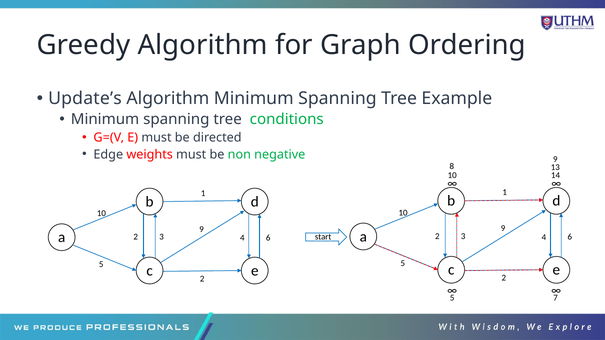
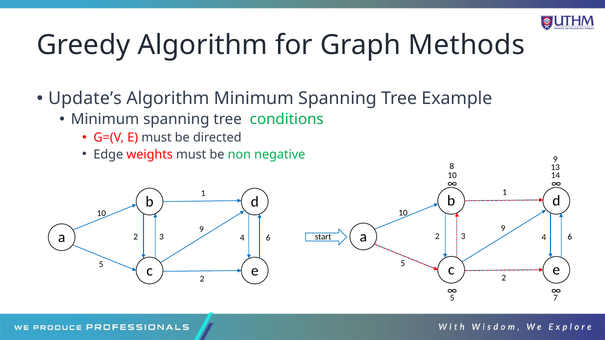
Ordering: Ordering -> Methods
